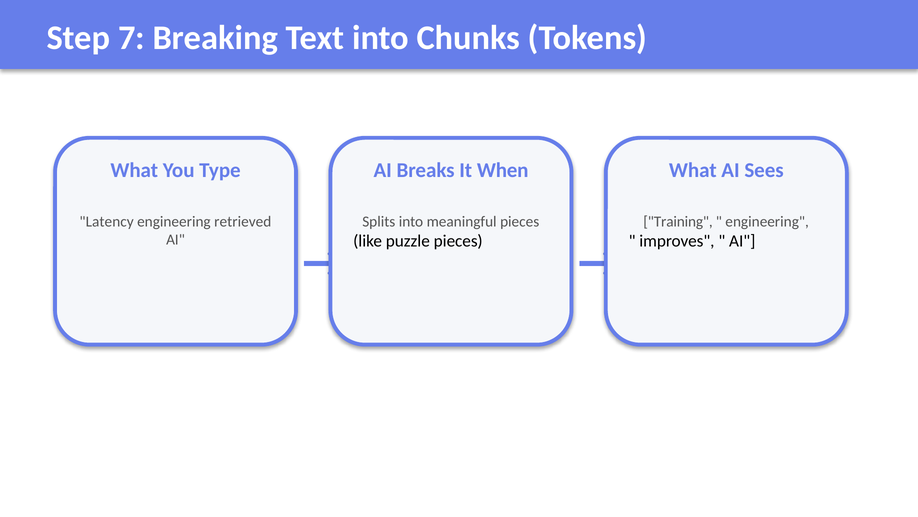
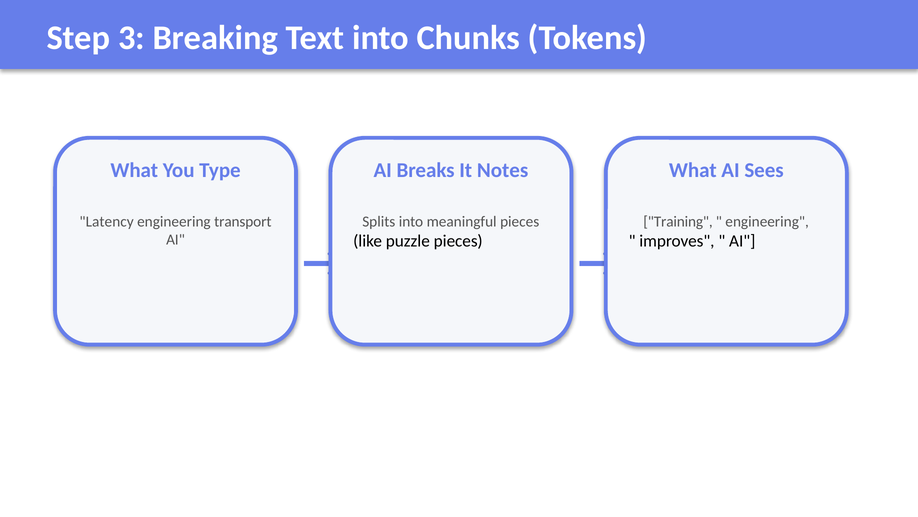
7: 7 -> 3
When: When -> Notes
retrieved: retrieved -> transport
